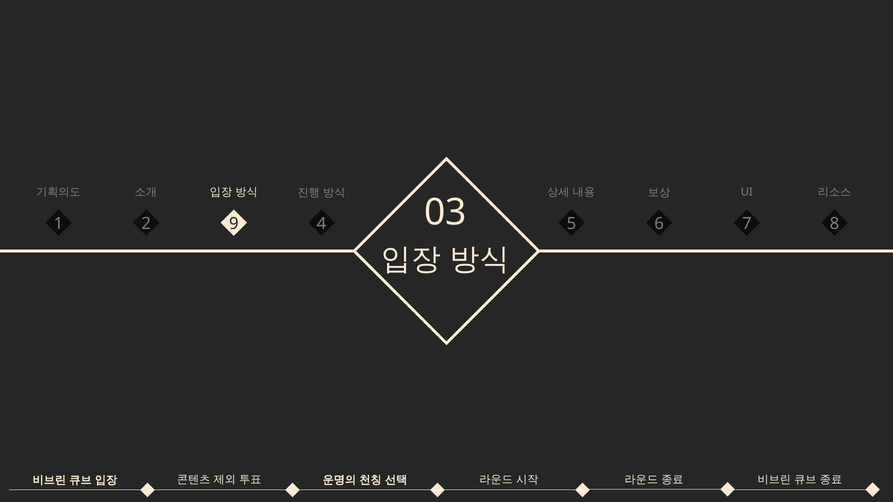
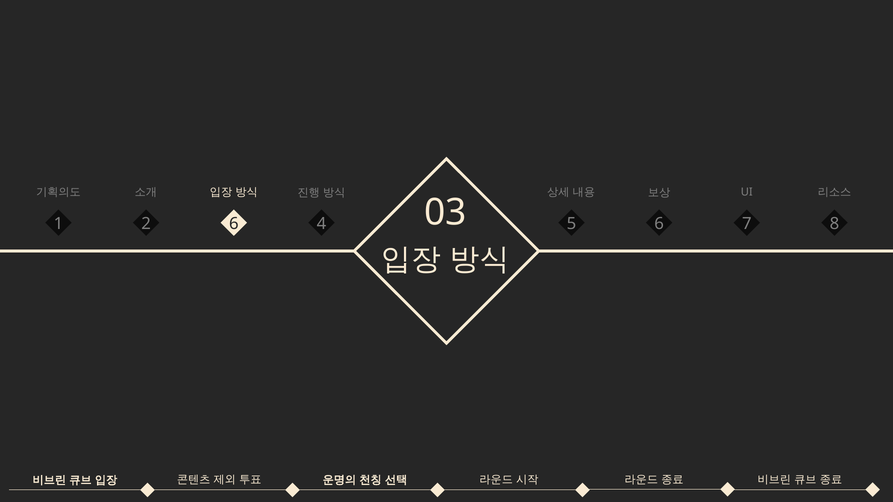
2 9: 9 -> 6
